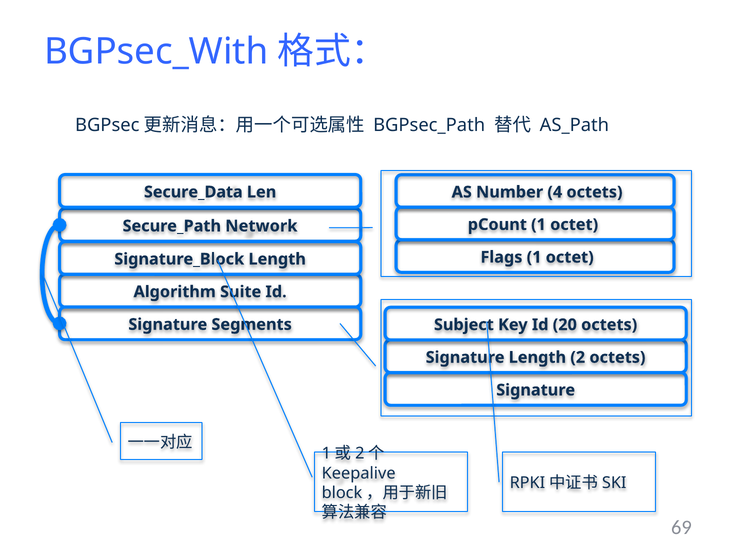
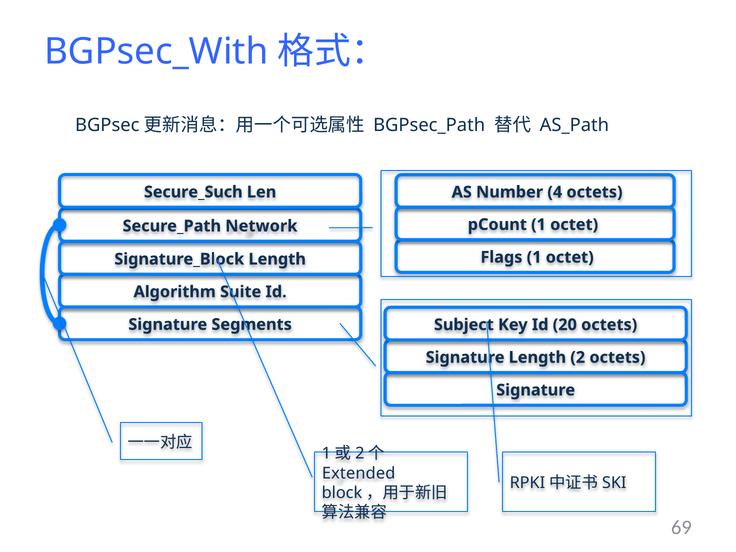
Secure_Data: Secure_Data -> Secure_Such
Keepalive: Keepalive -> Extended
